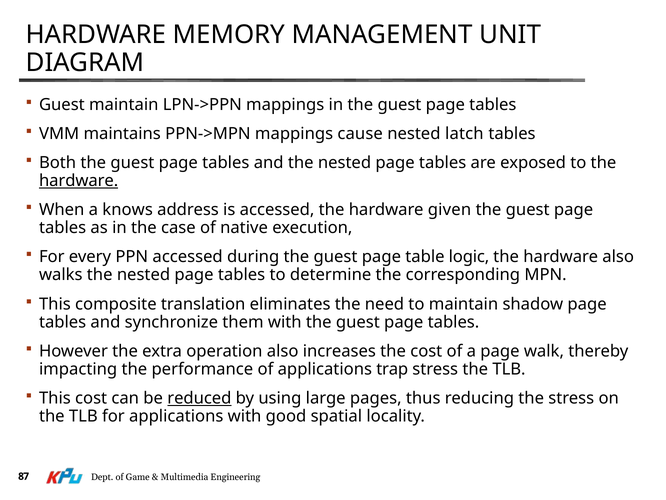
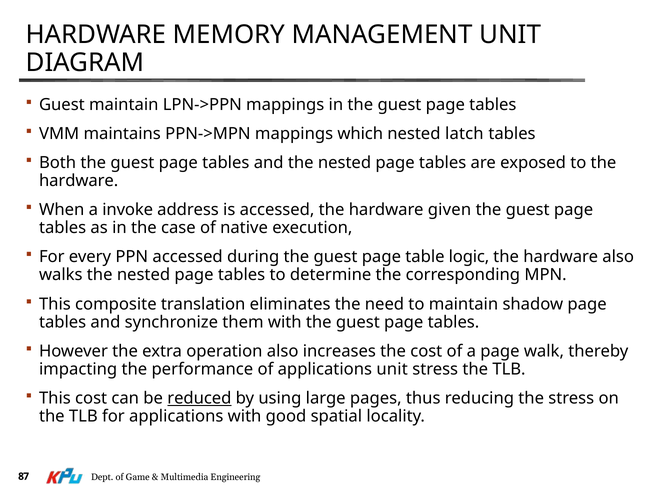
cause: cause -> which
hardware at (79, 181) underline: present -> none
knows: knows -> invoke
applications trap: trap -> unit
